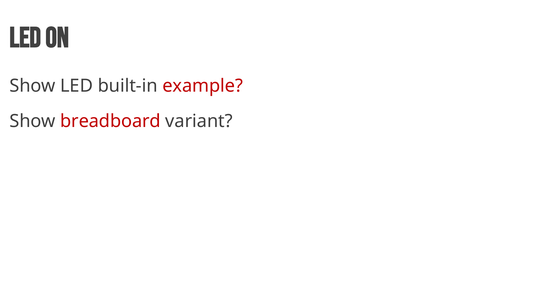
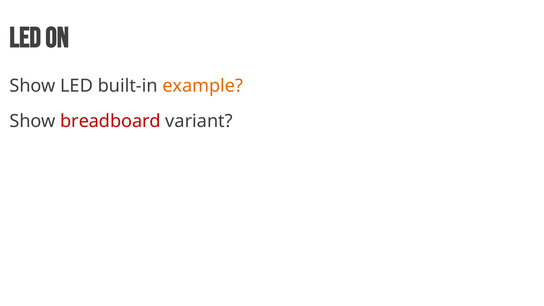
example colour: red -> orange
